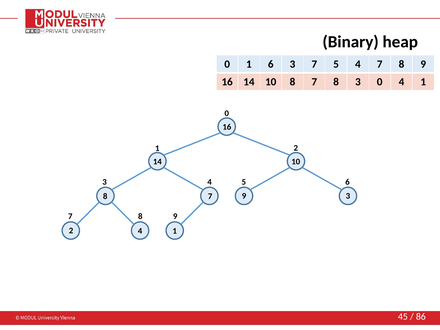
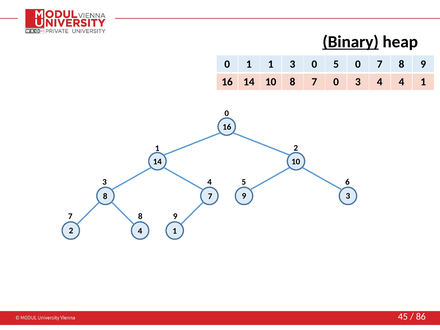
Binary underline: none -> present
0 1 6: 6 -> 1
3 7: 7 -> 0
5 4: 4 -> 0
8 7 8: 8 -> 0
0 at (380, 82): 0 -> 4
